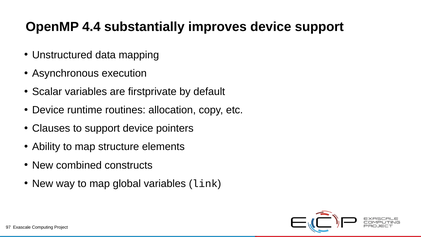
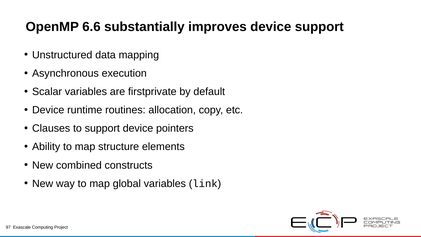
4.4: 4.4 -> 6.6
